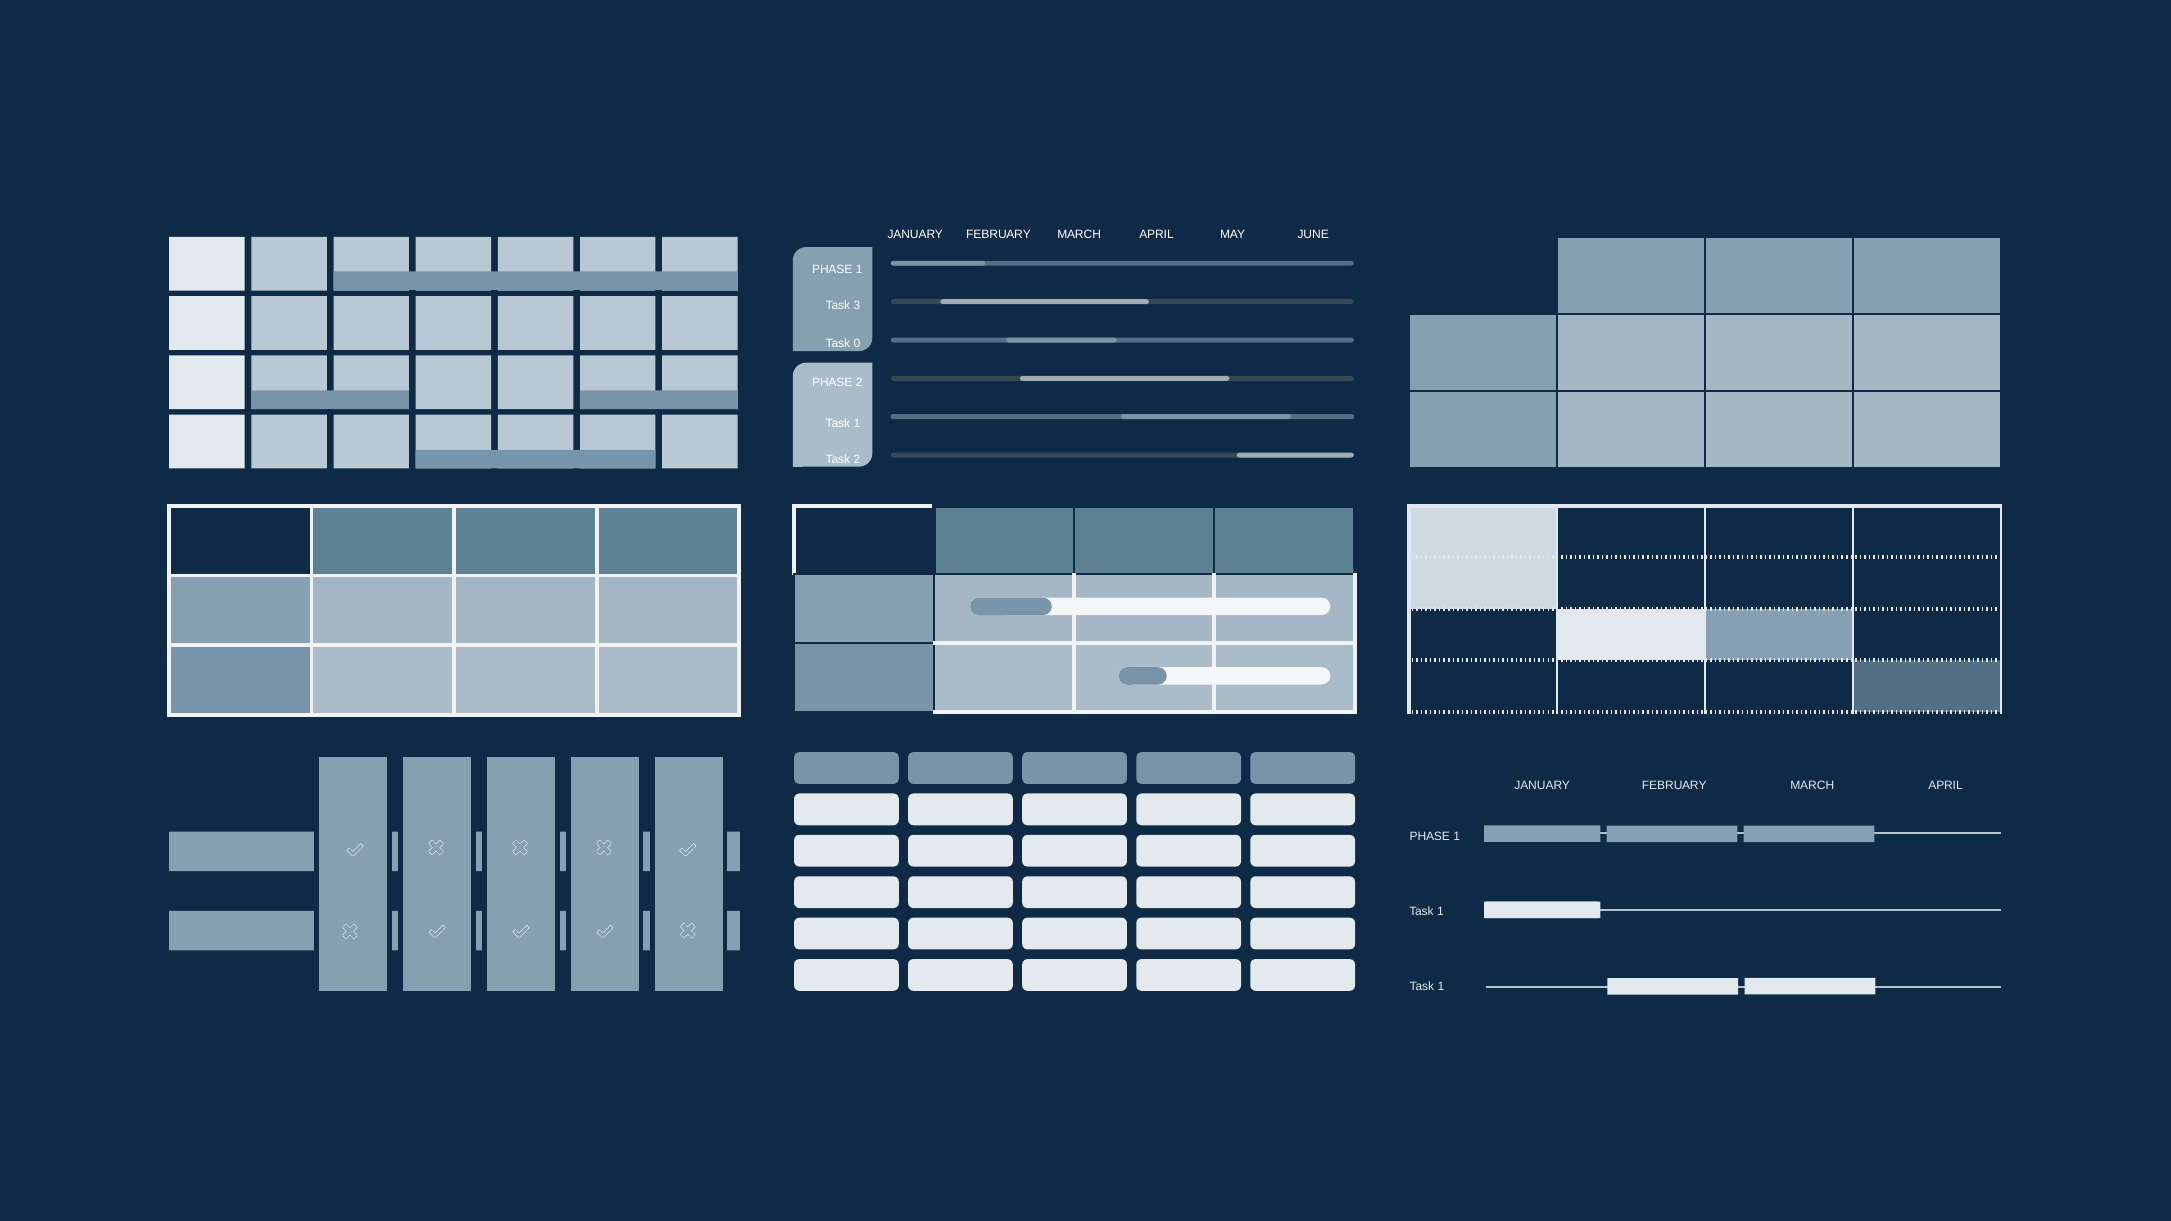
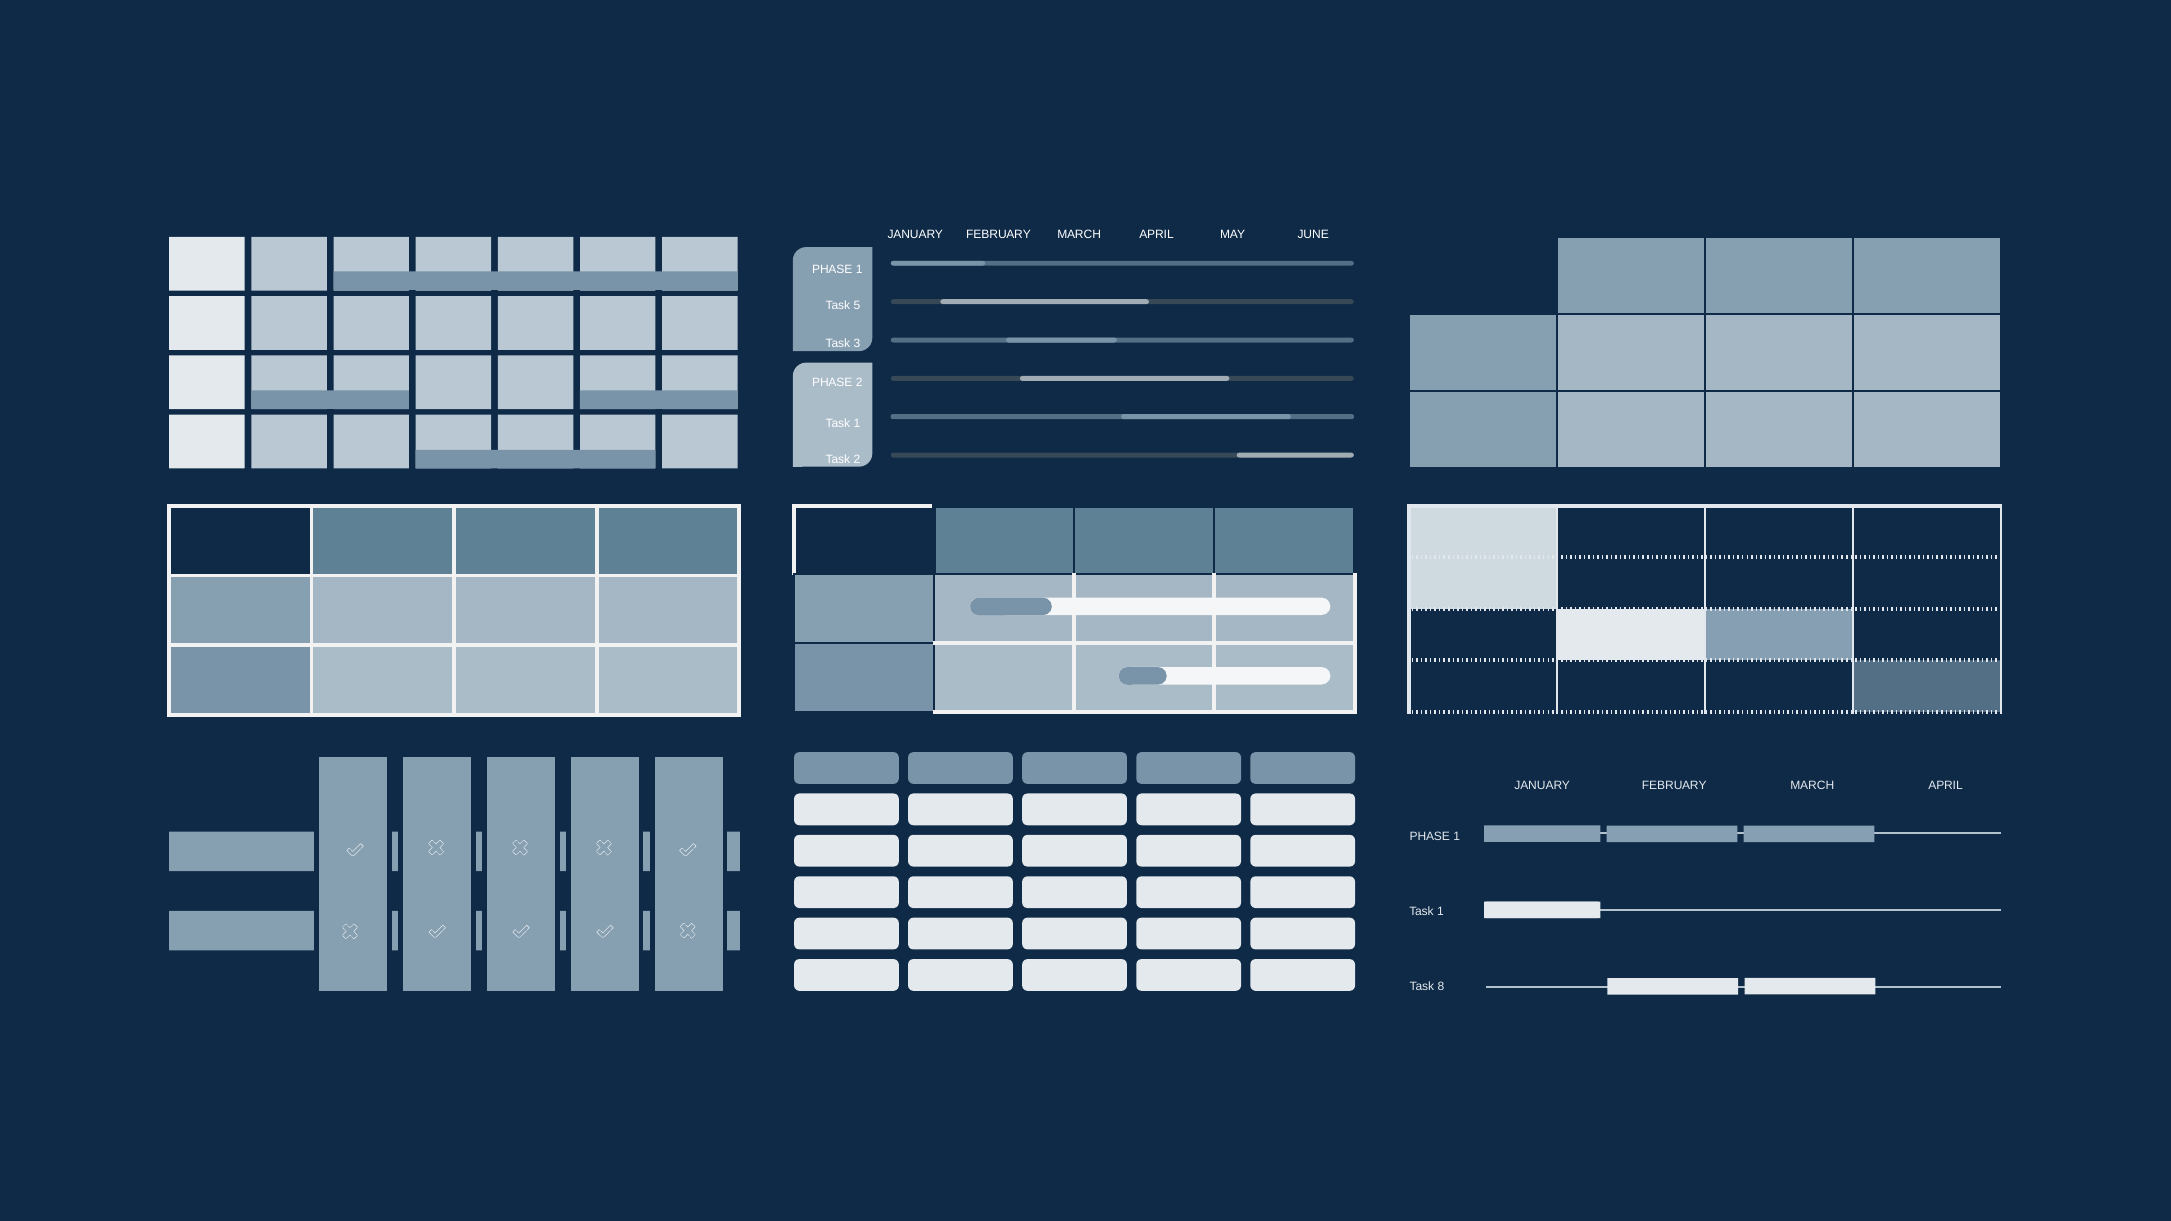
3: 3 -> 5
0: 0 -> 3
1 at (1441, 987): 1 -> 8
